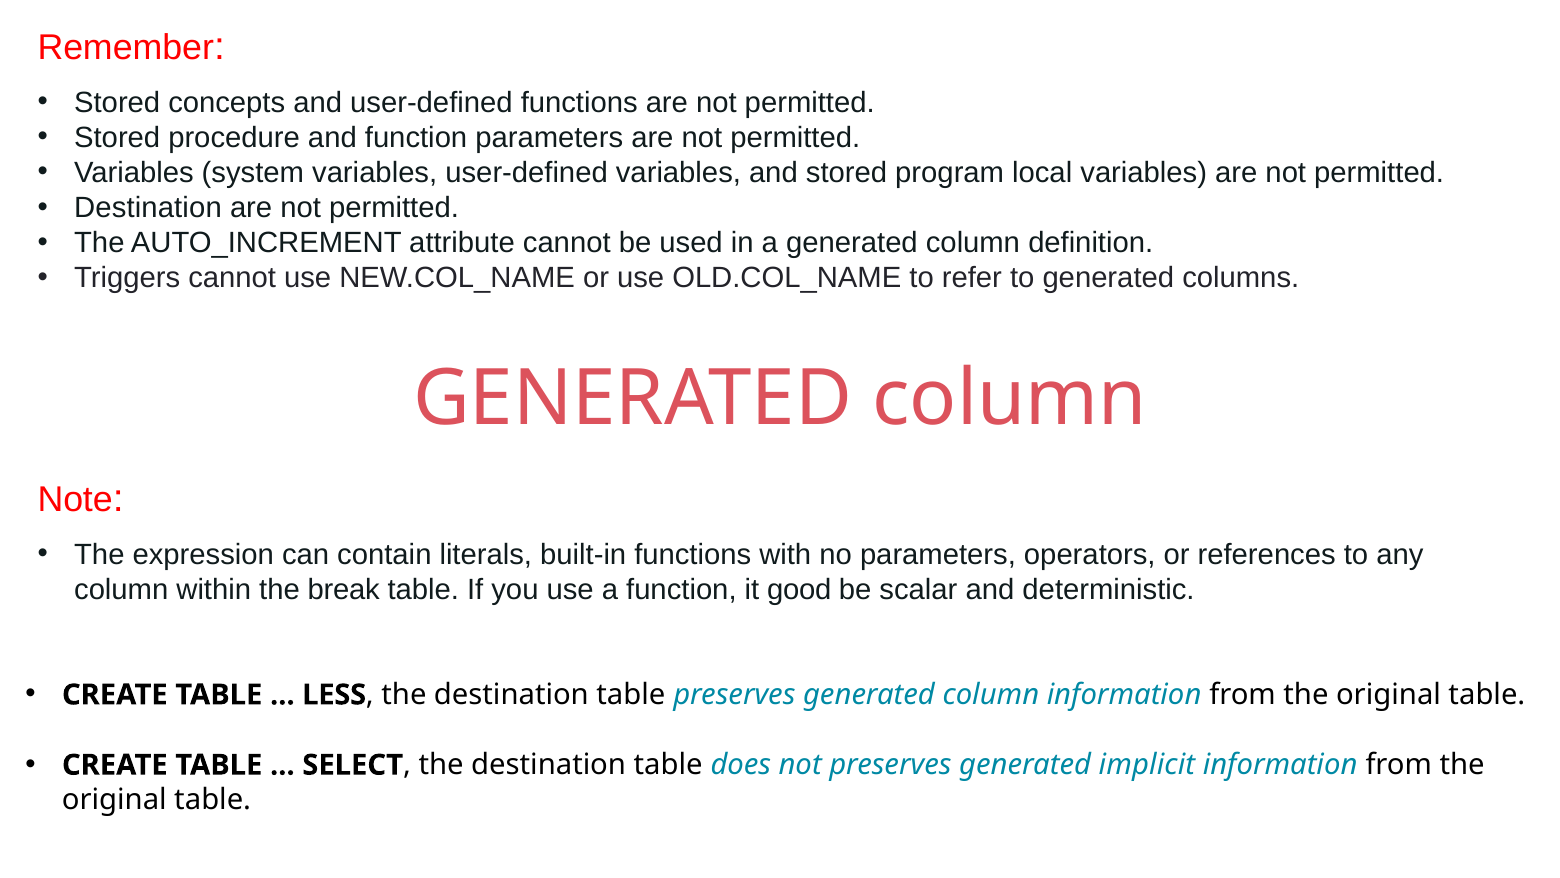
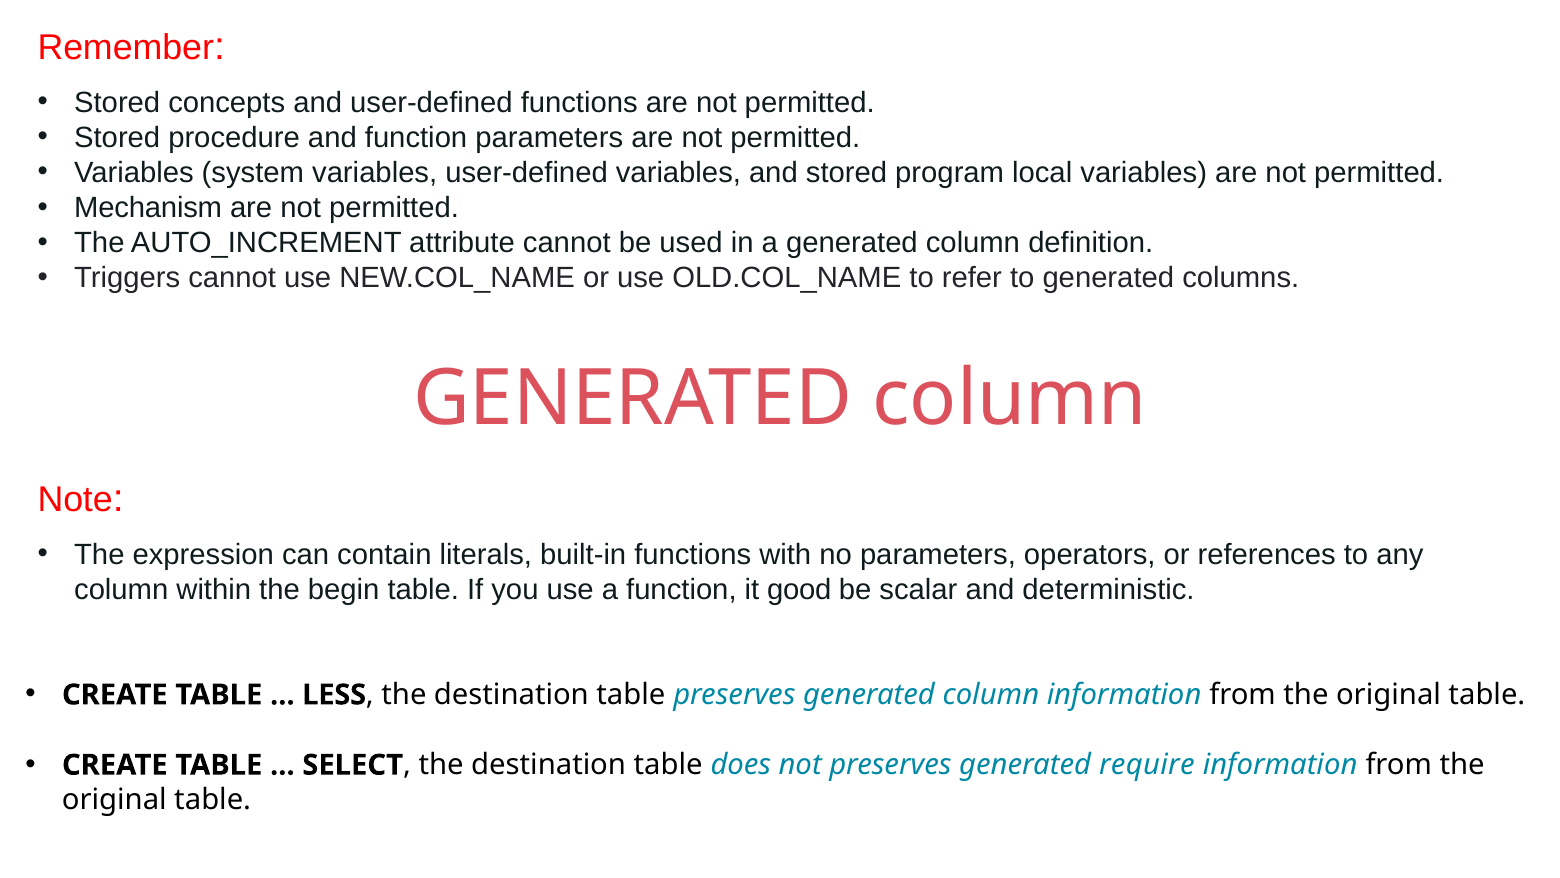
Destination at (148, 208): Destination -> Mechanism
break: break -> begin
implicit: implicit -> require
